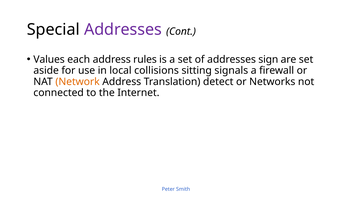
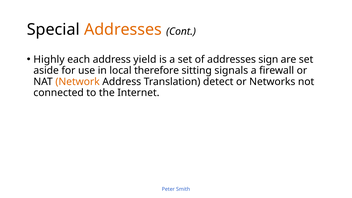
Addresses at (123, 30) colour: purple -> orange
Values: Values -> Highly
rules: rules -> yield
collisions: collisions -> therefore
